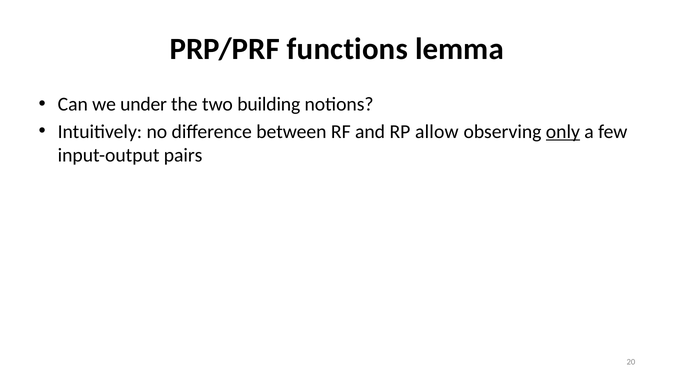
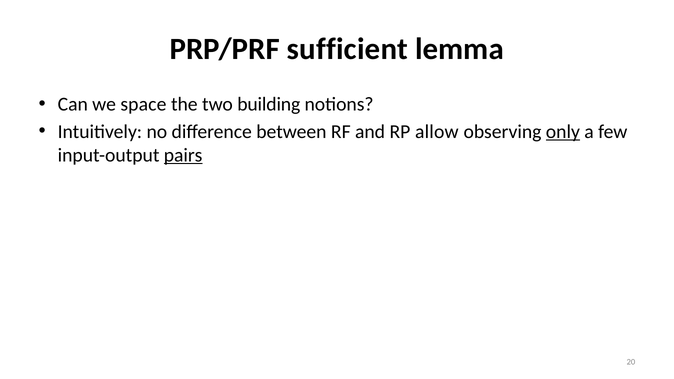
functions: functions -> sufficient
under: under -> space
pairs underline: none -> present
